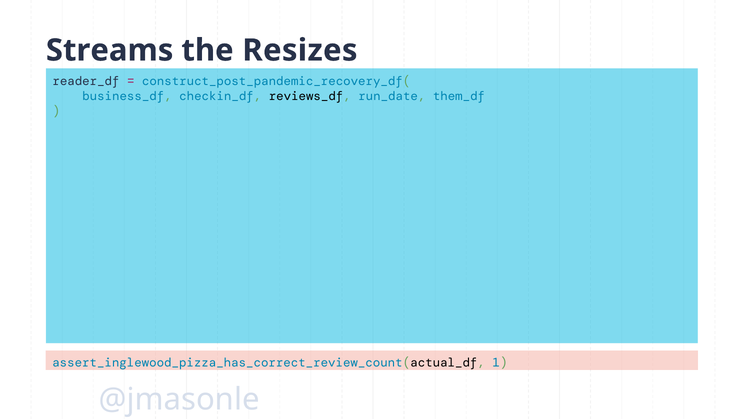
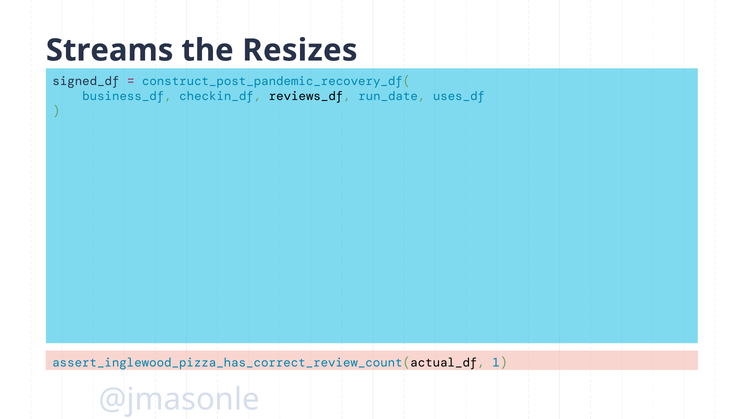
reader_df: reader_df -> signed_df
them_df: them_df -> uses_df
